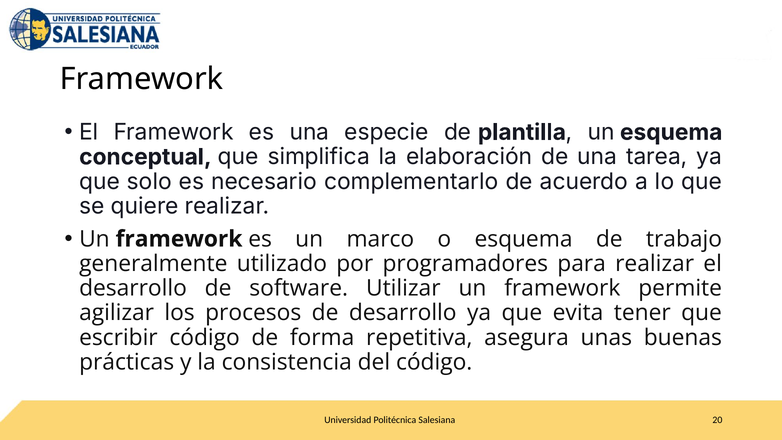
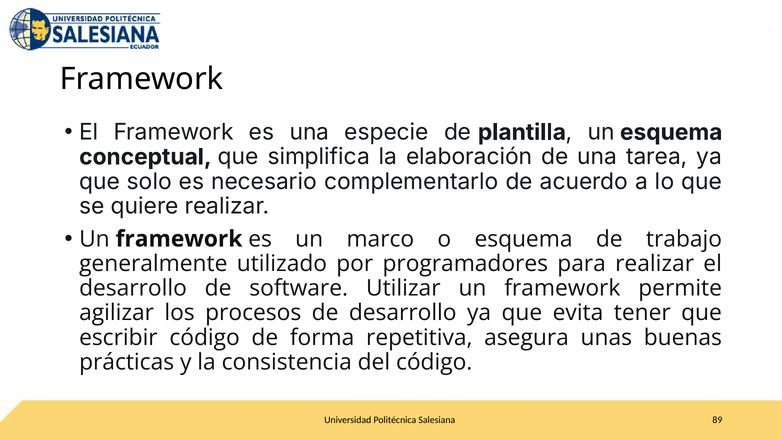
20: 20 -> 89
